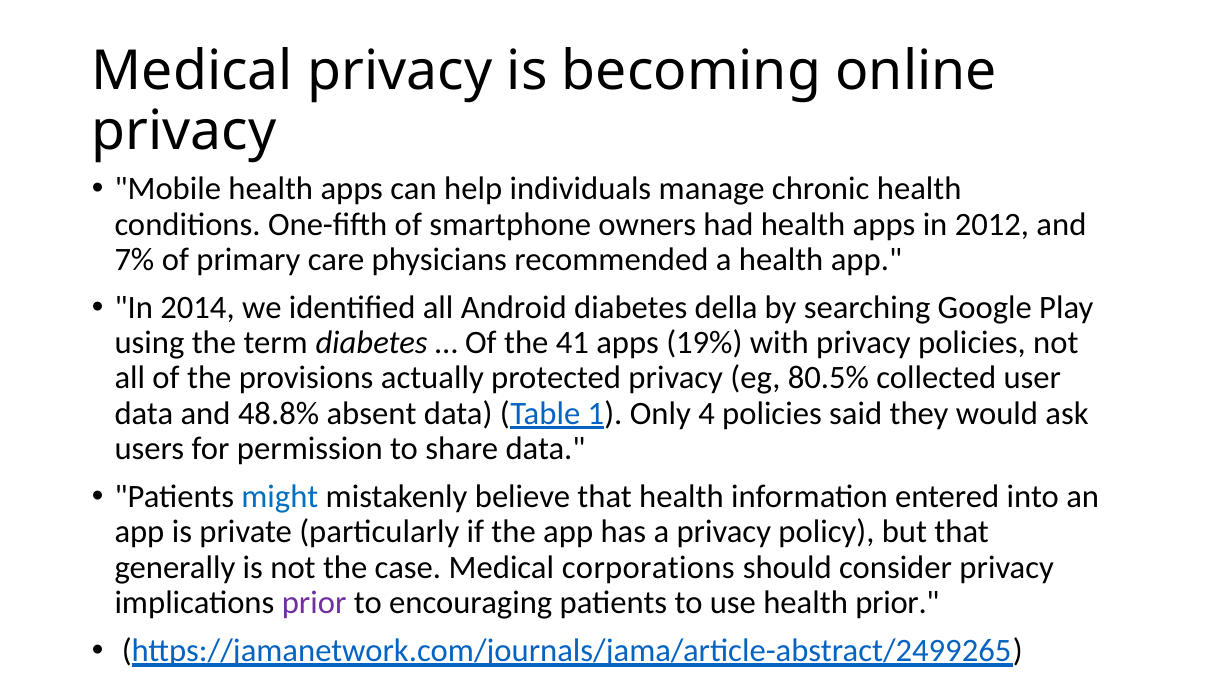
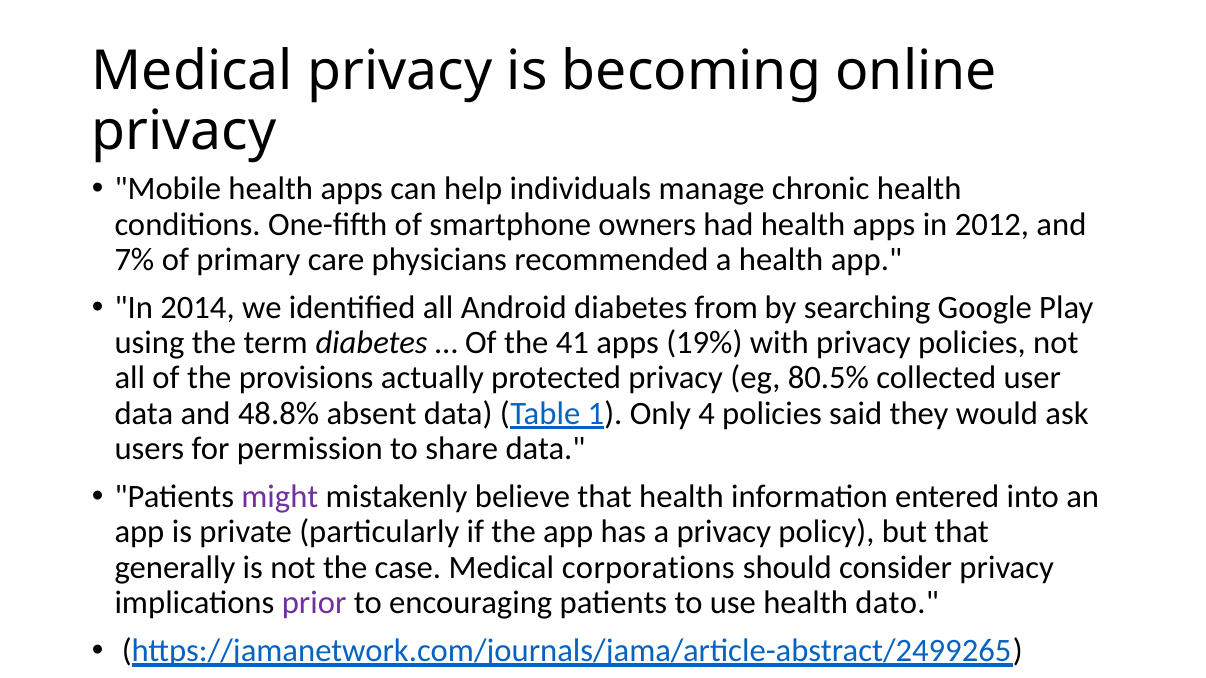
della: della -> from
might colour: blue -> purple
health prior: prior -> dato
